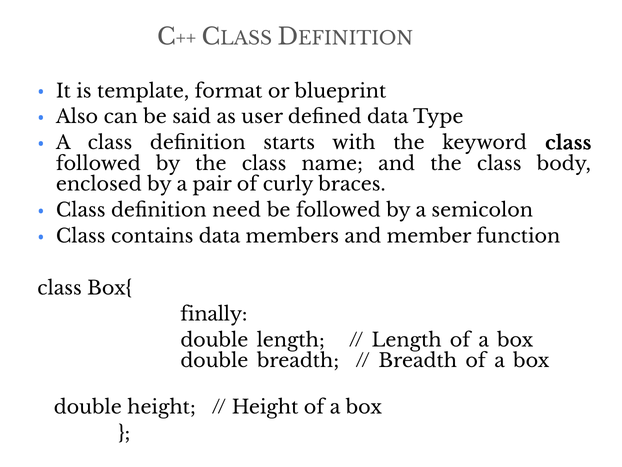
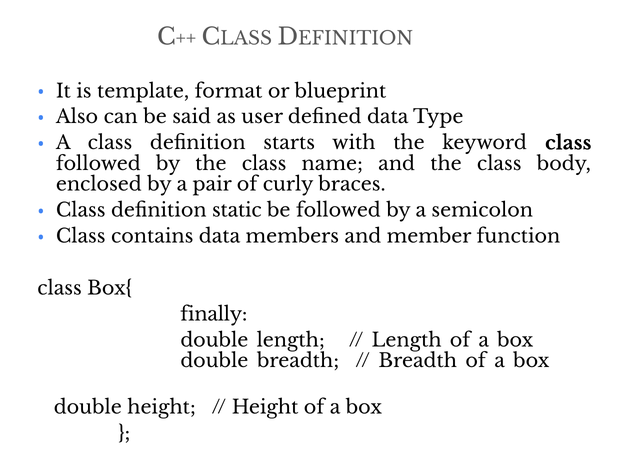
need: need -> static
